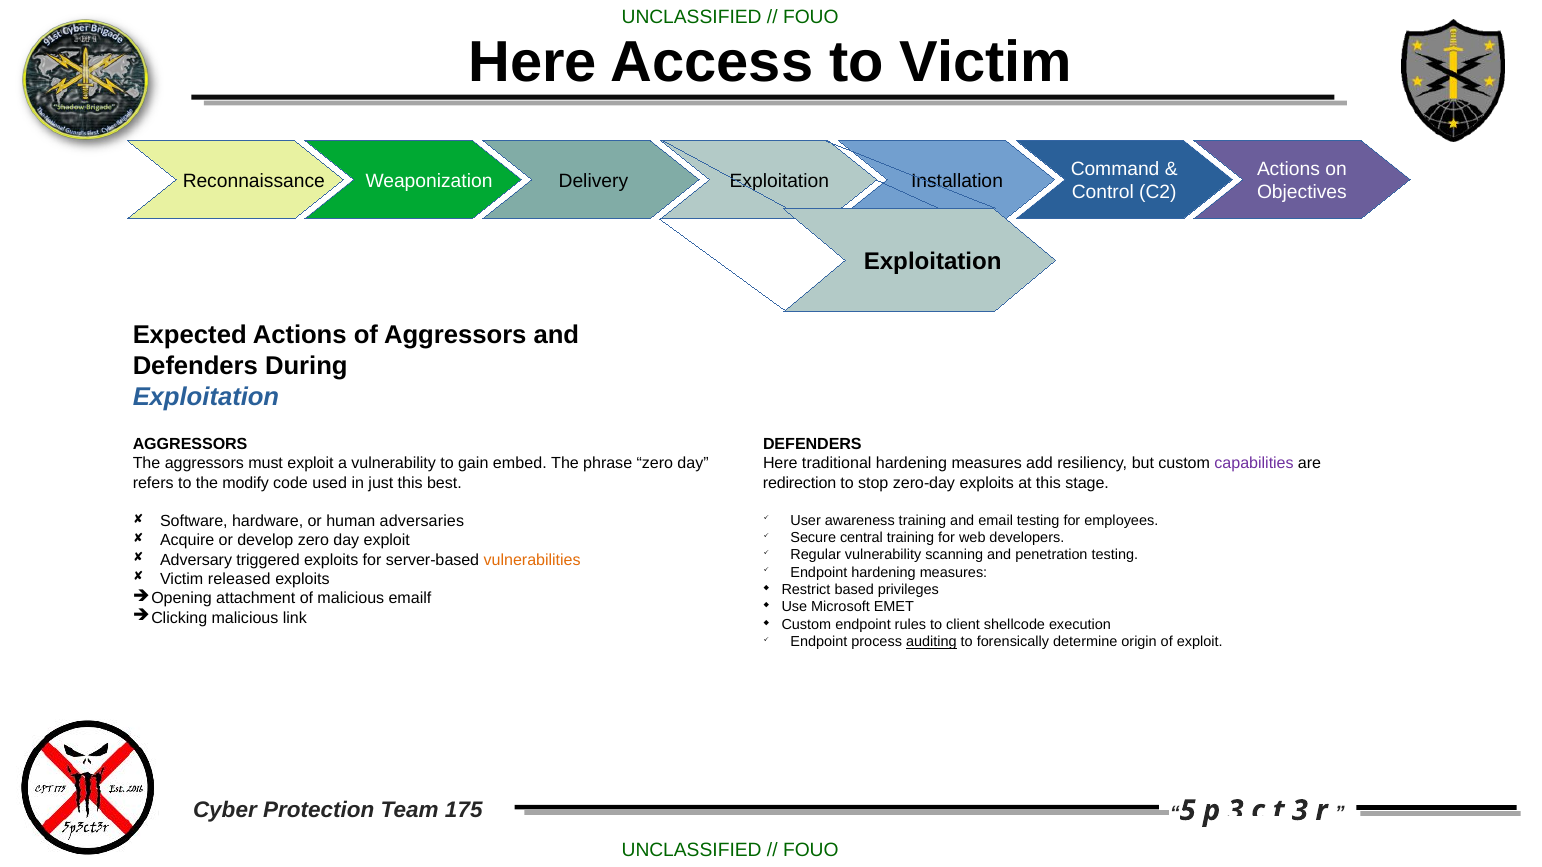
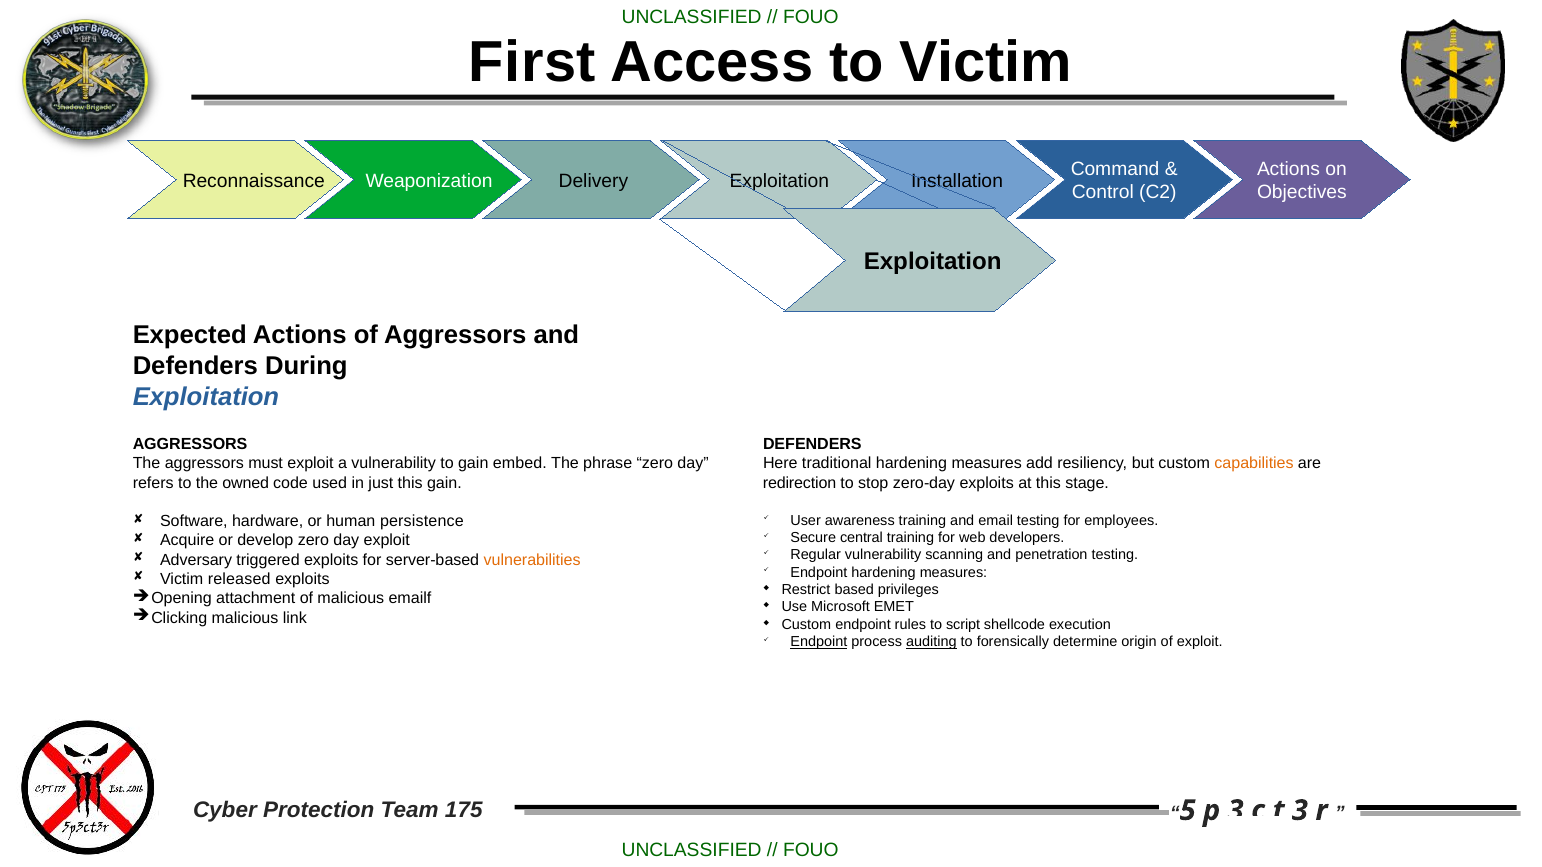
Here at (533, 62): Here -> First
capabilities colour: purple -> orange
modify: modify -> owned
this best: best -> gain
adversaries: adversaries -> persistence
client: client -> script
Endpoint at (819, 642) underline: none -> present
